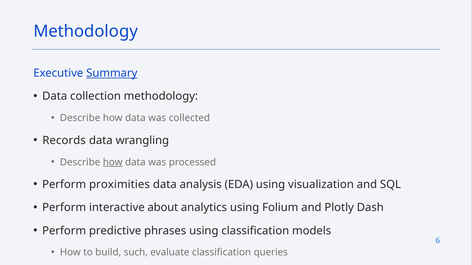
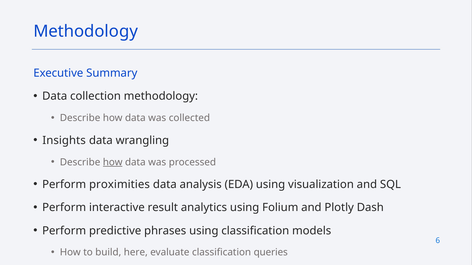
Summary underline: present -> none
Records: Records -> Insights
about: about -> result
such: such -> here
